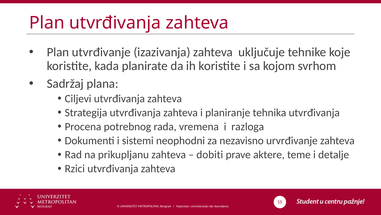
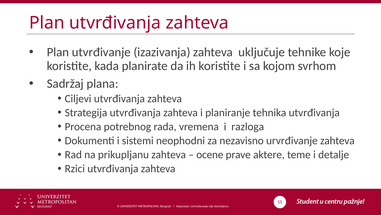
dobiti: dobiti -> ocene
